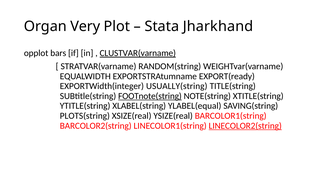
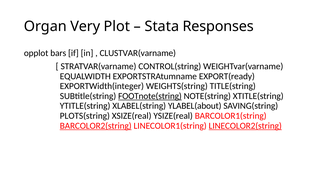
Jharkhand: Jharkhand -> Responses
CLUSTVAR(varname underline: present -> none
RANDOM(string: RANDOM(string -> CONTROL(string
USUALLY(string: USUALLY(string -> WEIGHTS(string
YLABEL(equal: YLABEL(equal -> YLABEL(about
BARCOLOR2(string underline: none -> present
